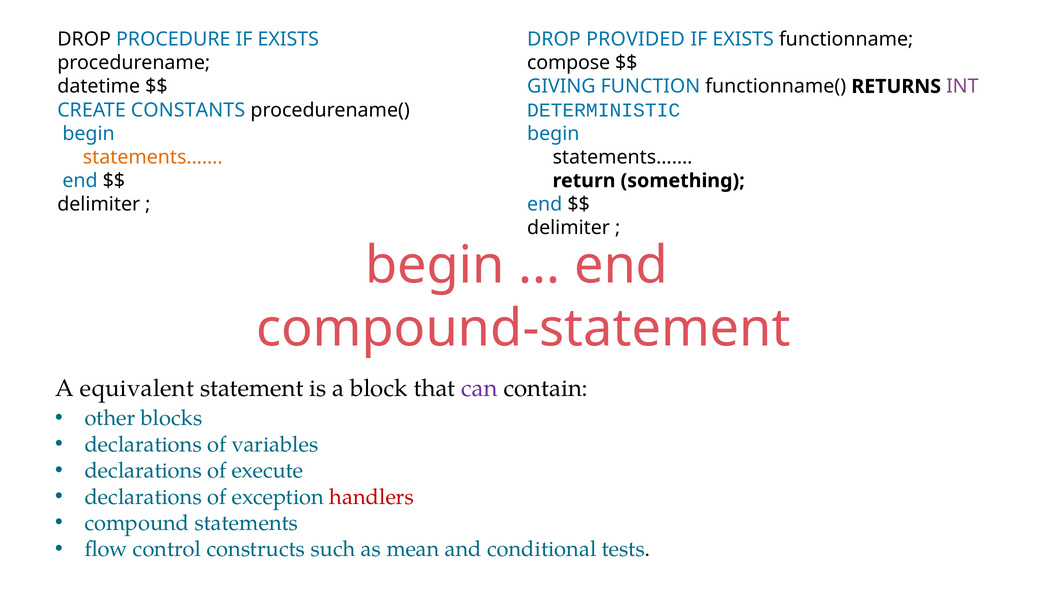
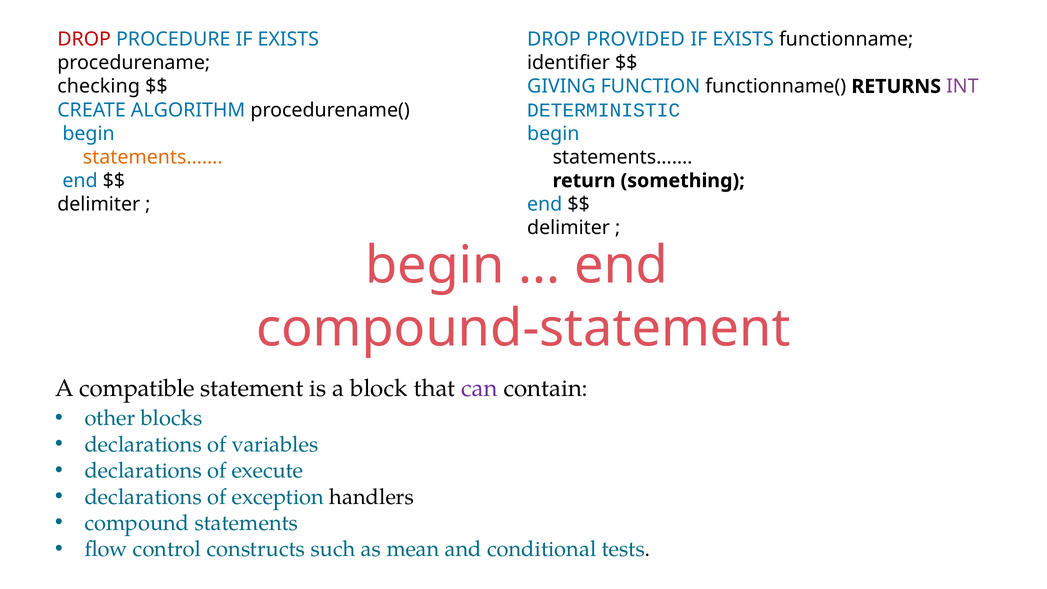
DROP at (84, 39) colour: black -> red
compose: compose -> identifier
datetime: datetime -> checking
CONSTANTS: CONSTANTS -> ALGORITHM
equivalent: equivalent -> compatible
handlers colour: red -> black
